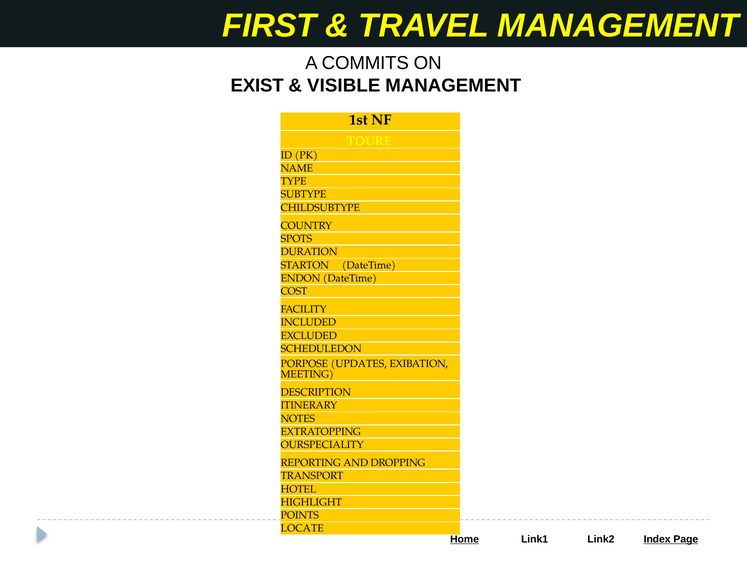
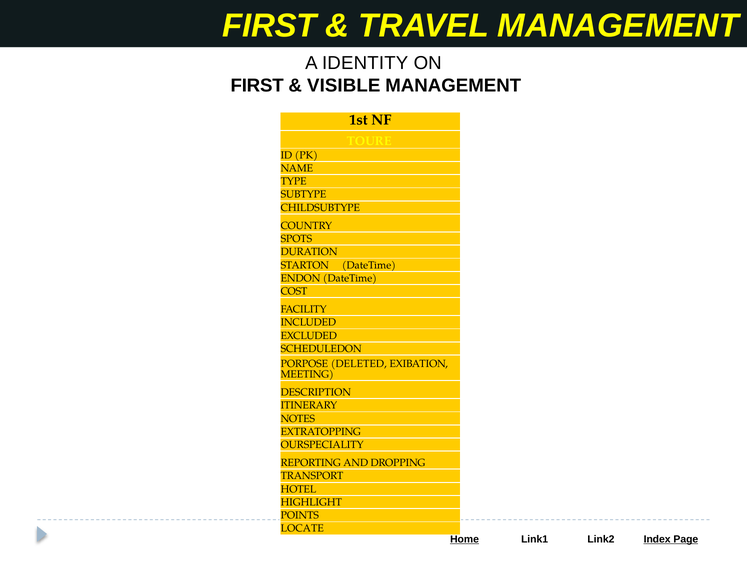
COMMITS: COMMITS -> IDENTITY
EXIST at (257, 85): EXIST -> FIRST
UPDATES: UPDATES -> DELETED
